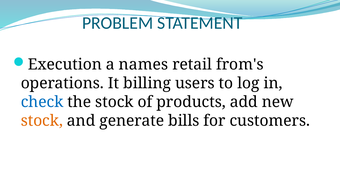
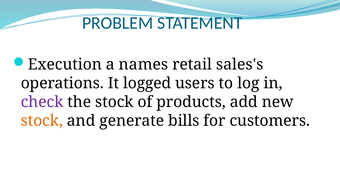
from's: from's -> sales's
billing: billing -> logged
check colour: blue -> purple
